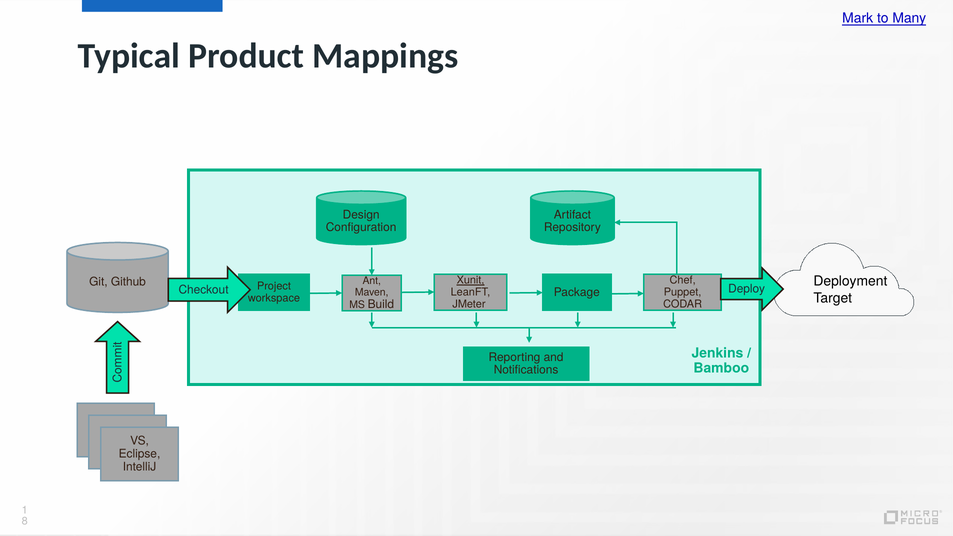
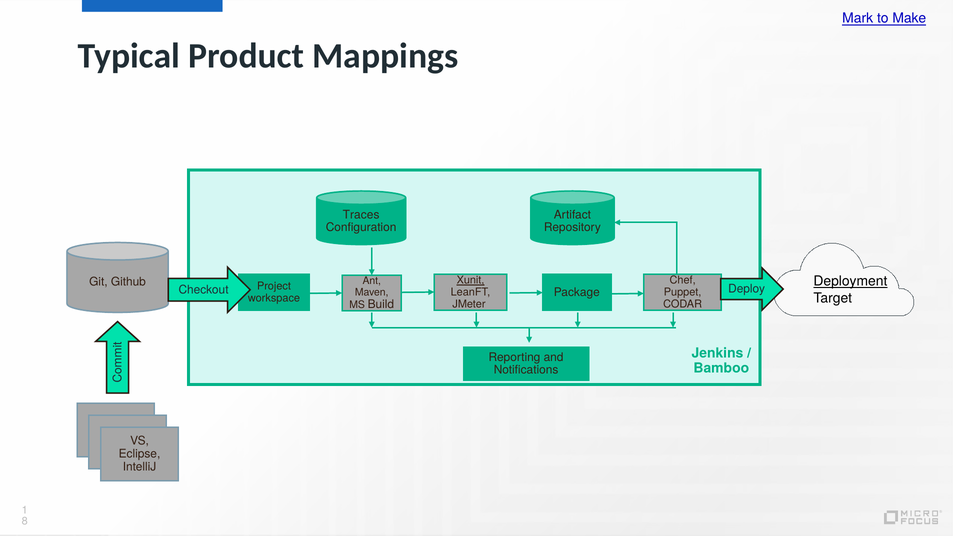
Many: Many -> Make
Design: Design -> Traces
Deployment underline: none -> present
